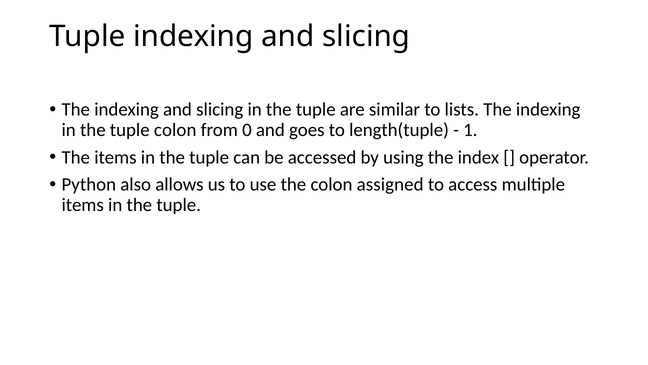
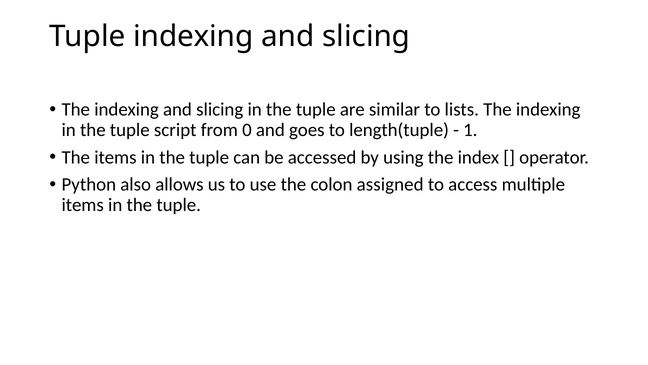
tuple colon: colon -> script
